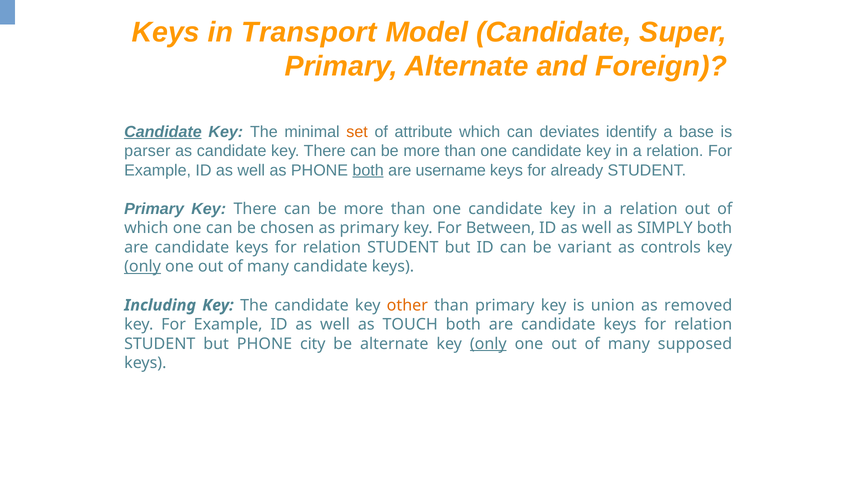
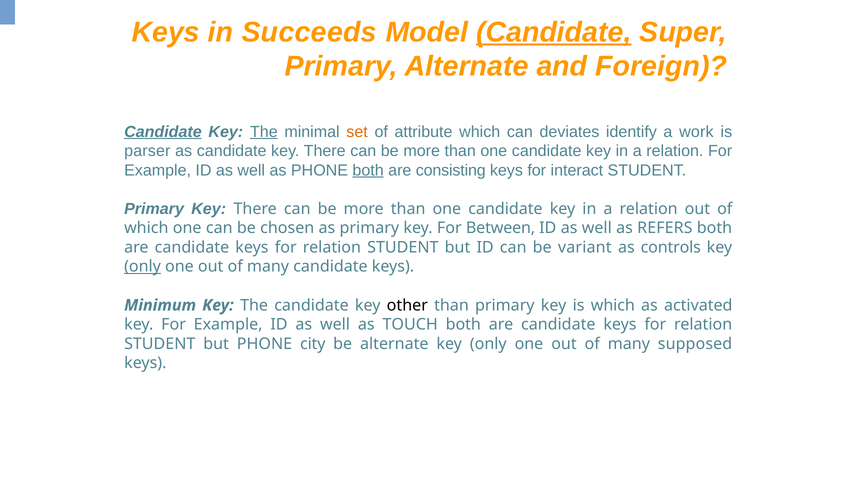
Transport: Transport -> Succeeds
Candidate at (554, 32) underline: none -> present
The at (264, 132) underline: none -> present
base: base -> work
username: username -> consisting
already: already -> interact
SIMPLY: SIMPLY -> REFERS
Including: Including -> Minimum
other colour: orange -> black
is union: union -> which
removed: removed -> activated
only at (488, 344) underline: present -> none
